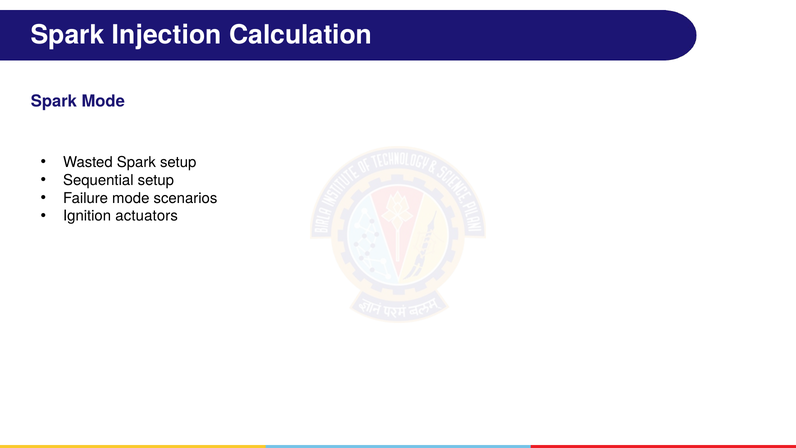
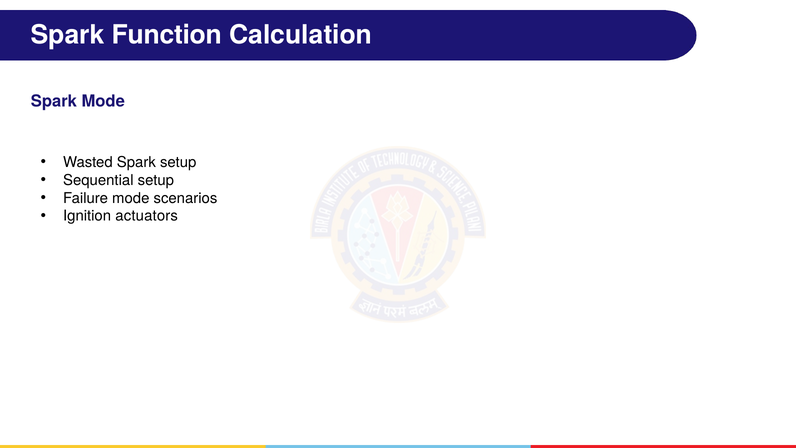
Injection: Injection -> Function
